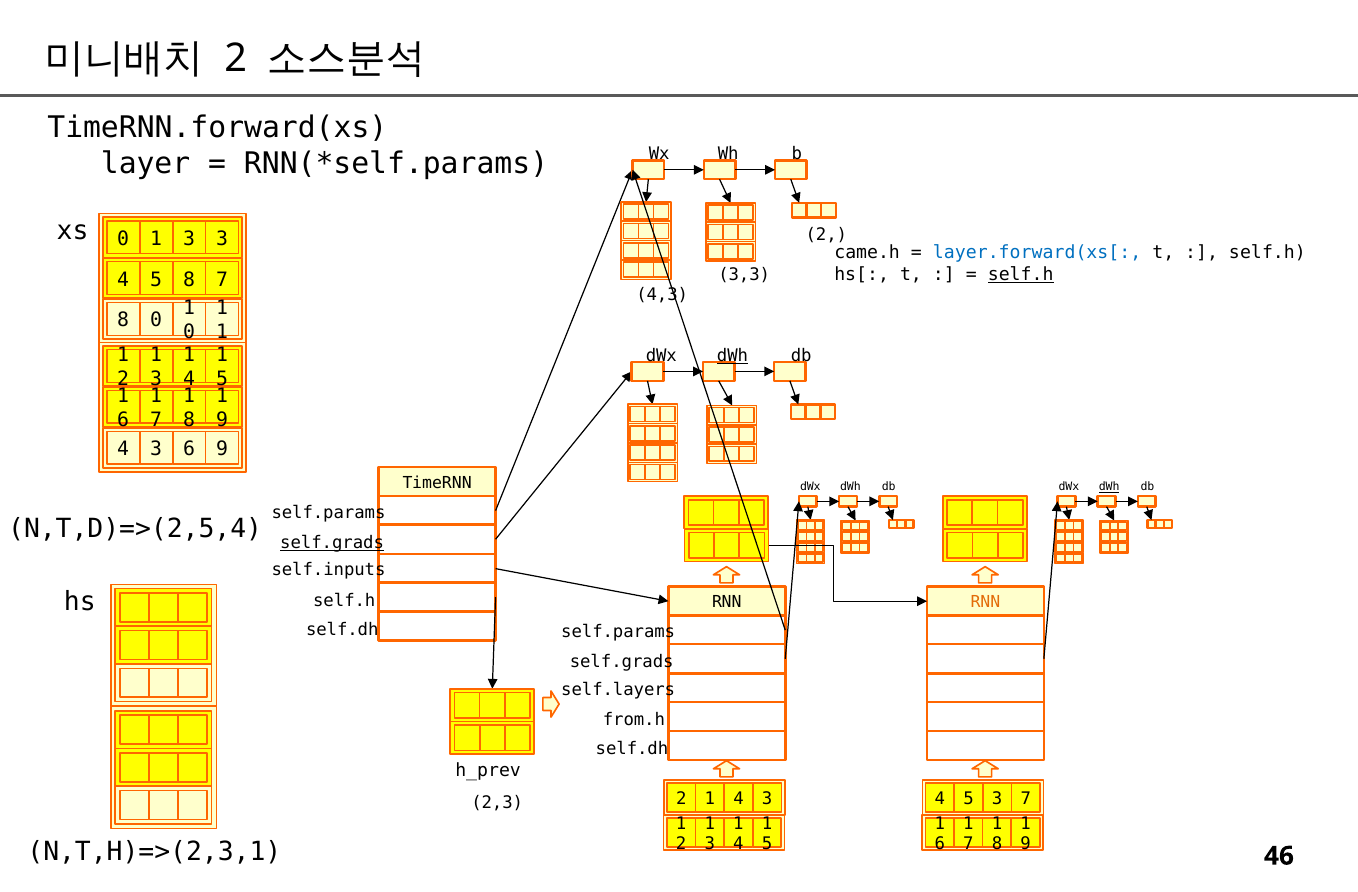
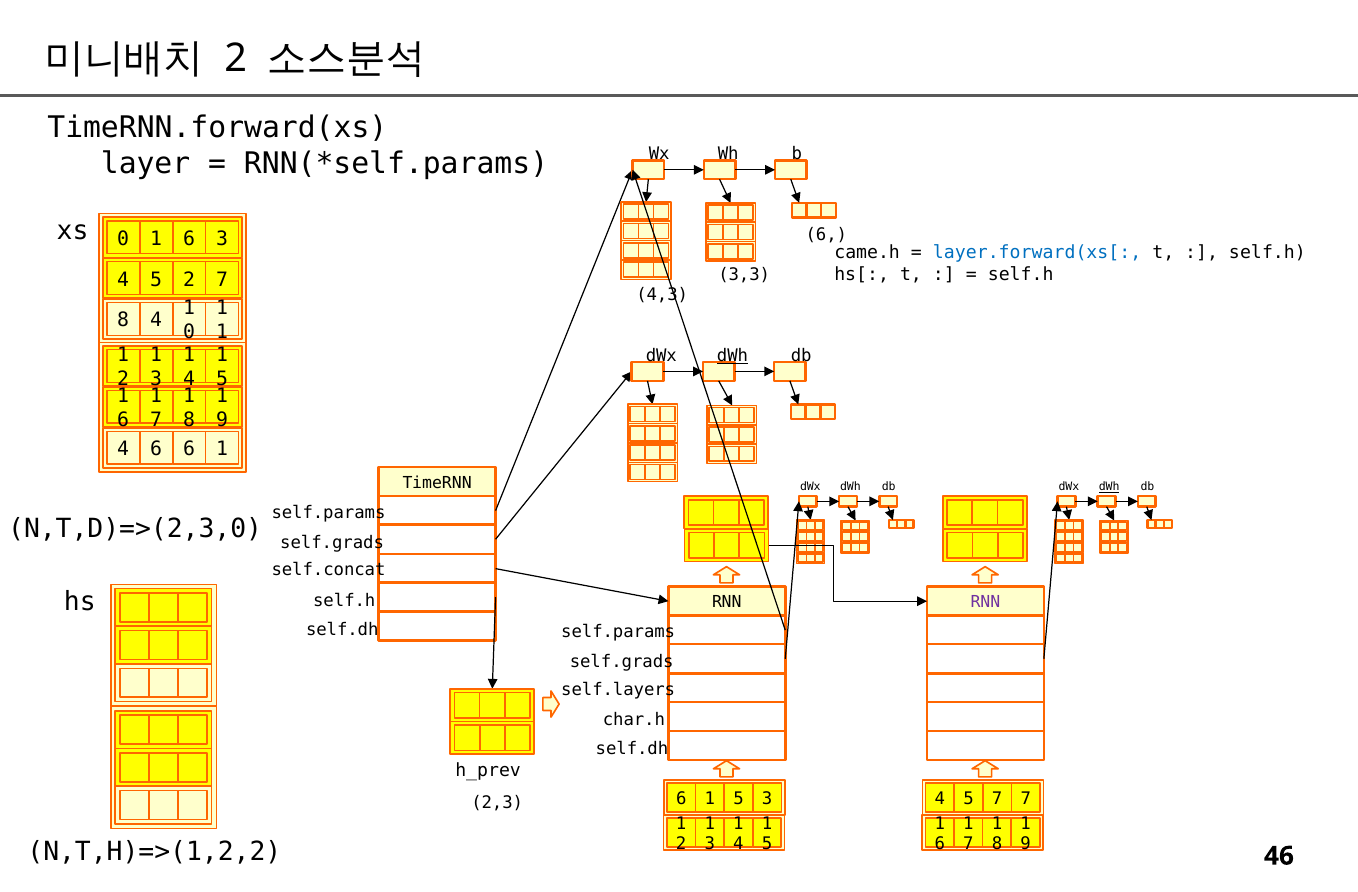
2 at (826, 234): 2 -> 6
0 1 3: 3 -> 6
self.h at (1021, 274) underline: present -> none
5 8: 8 -> 2
8 0: 0 -> 4
3 at (156, 449): 3 -> 6
9 at (222, 449): 9 -> 1
N,T,D)=>(2,5,4: N,T,D)=>(2,5,4 -> N,T,D)=>(2,3,0
self.grads at (332, 543) underline: present -> none
self.inputs: self.inputs -> self.concat
RNN at (985, 602) colour: orange -> purple
from.h: from.h -> char.h
5 3: 3 -> 7
2,3 2: 2 -> 6
4 at (739, 799): 4 -> 5
N,T,H)=>(2,3,1: N,T,H)=>(2,3,1 -> N,T,H)=>(1,2,2
